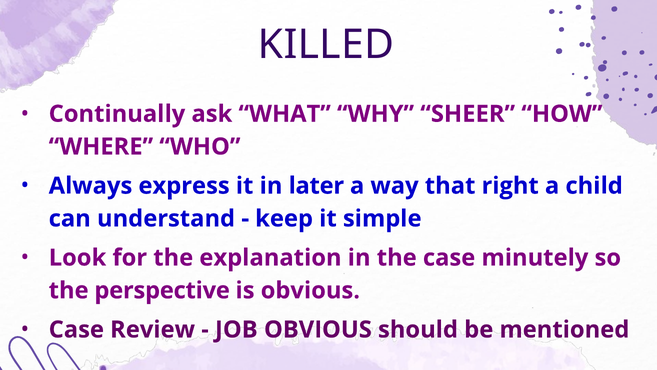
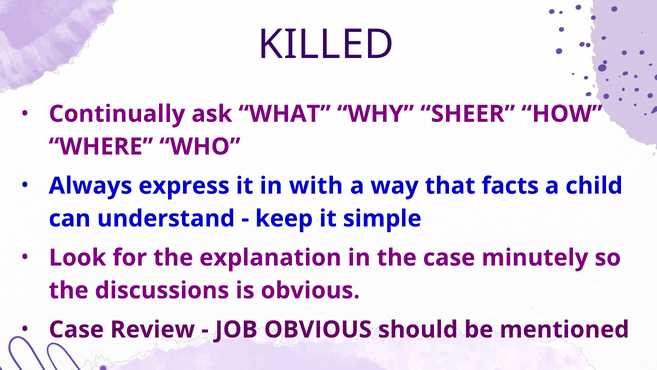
later: later -> with
right: right -> facts
perspective: perspective -> discussions
